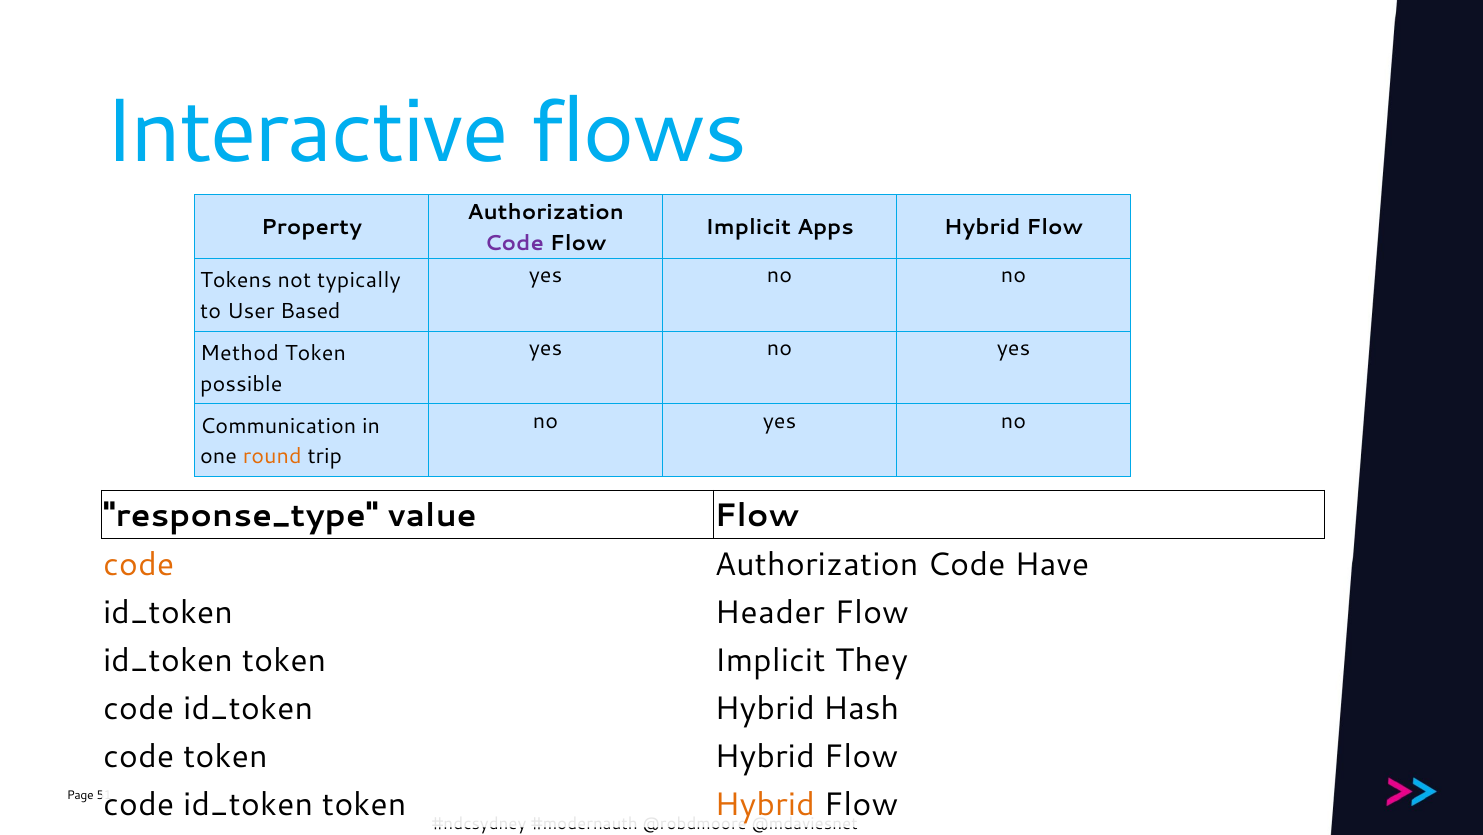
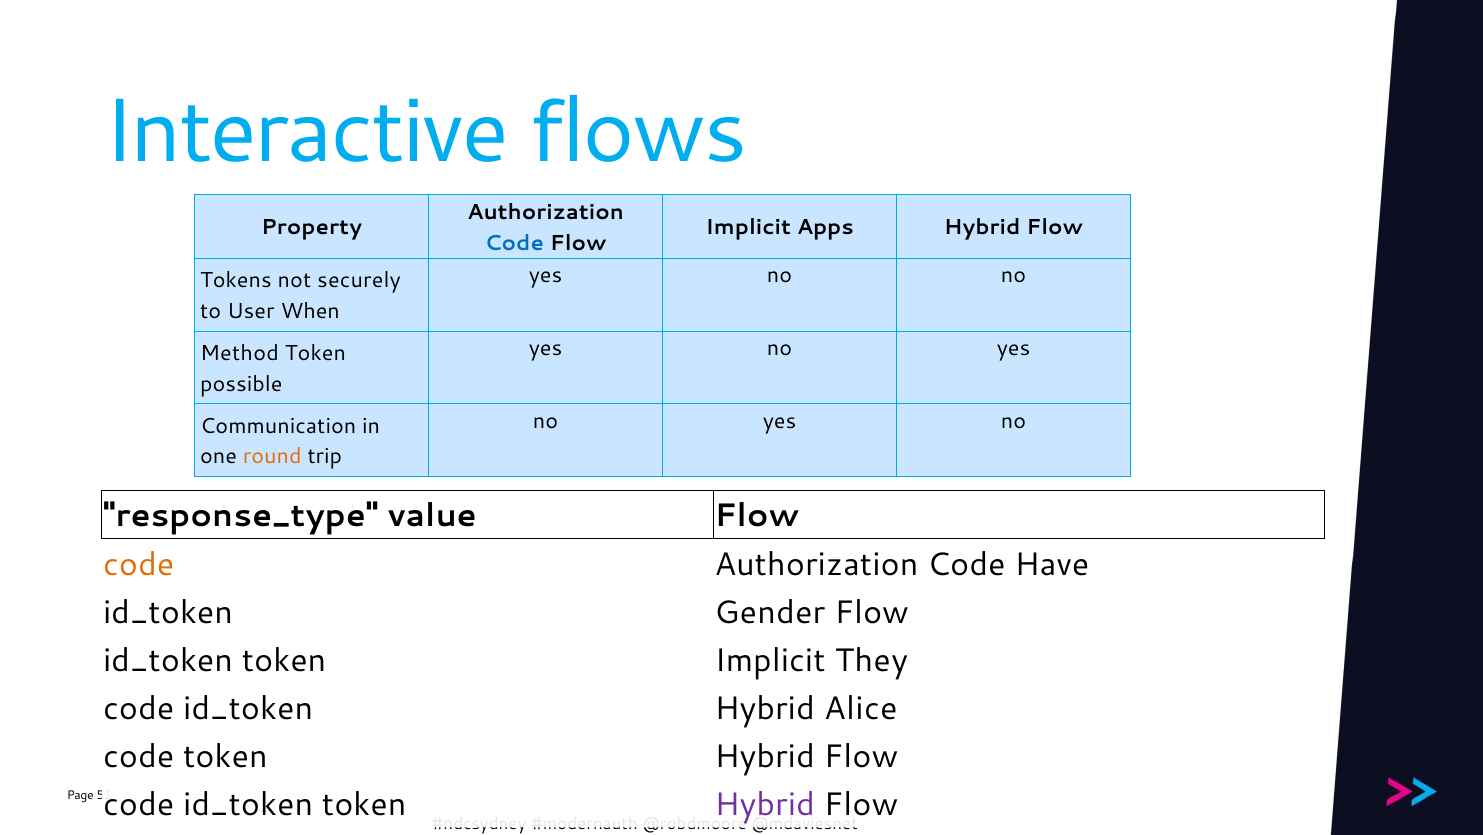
Code at (514, 243) colour: purple -> blue
typically: typically -> securely
Based: Based -> When
Header: Header -> Gender
Hash: Hash -> Alice
Hybrid at (765, 805) colour: orange -> purple
